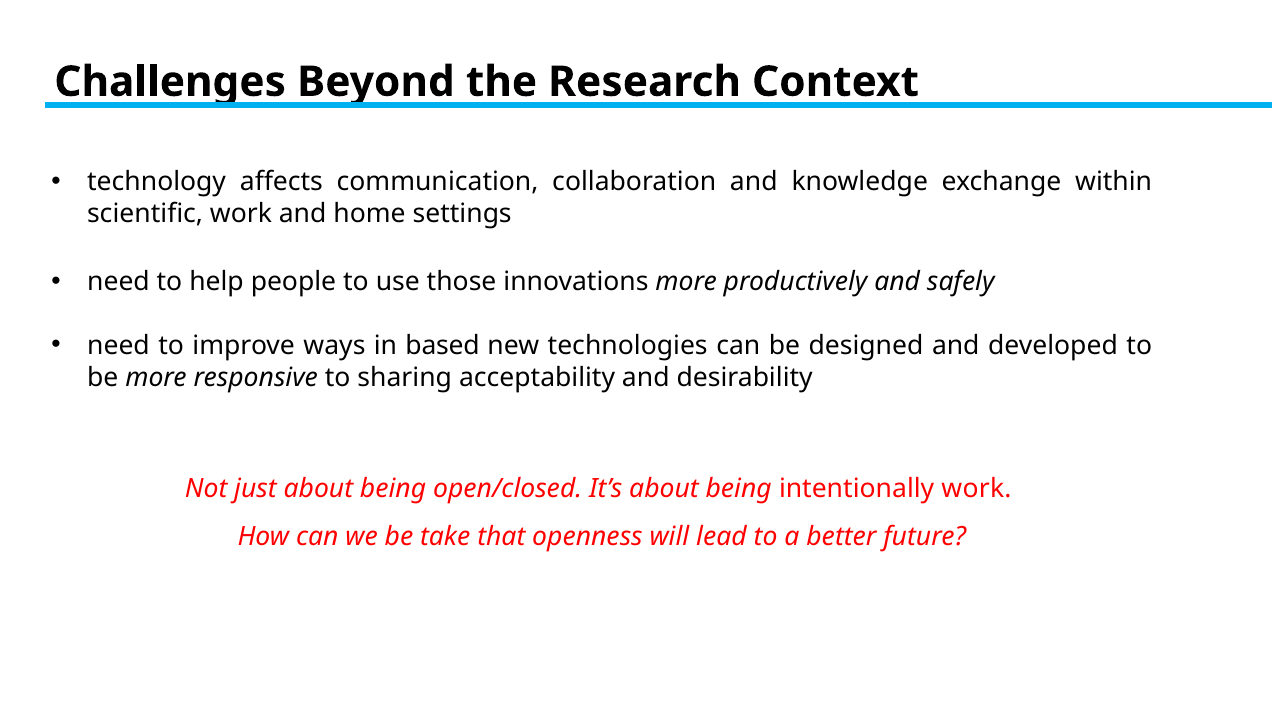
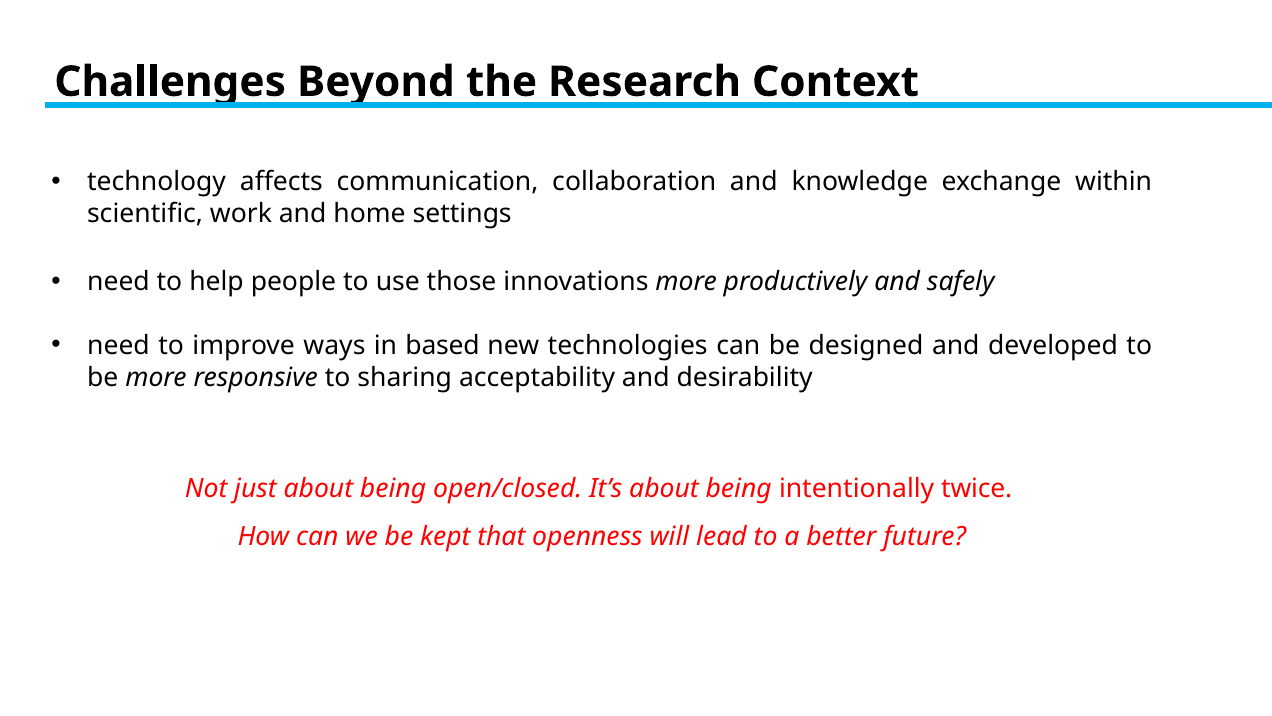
intentionally work: work -> twice
take: take -> kept
